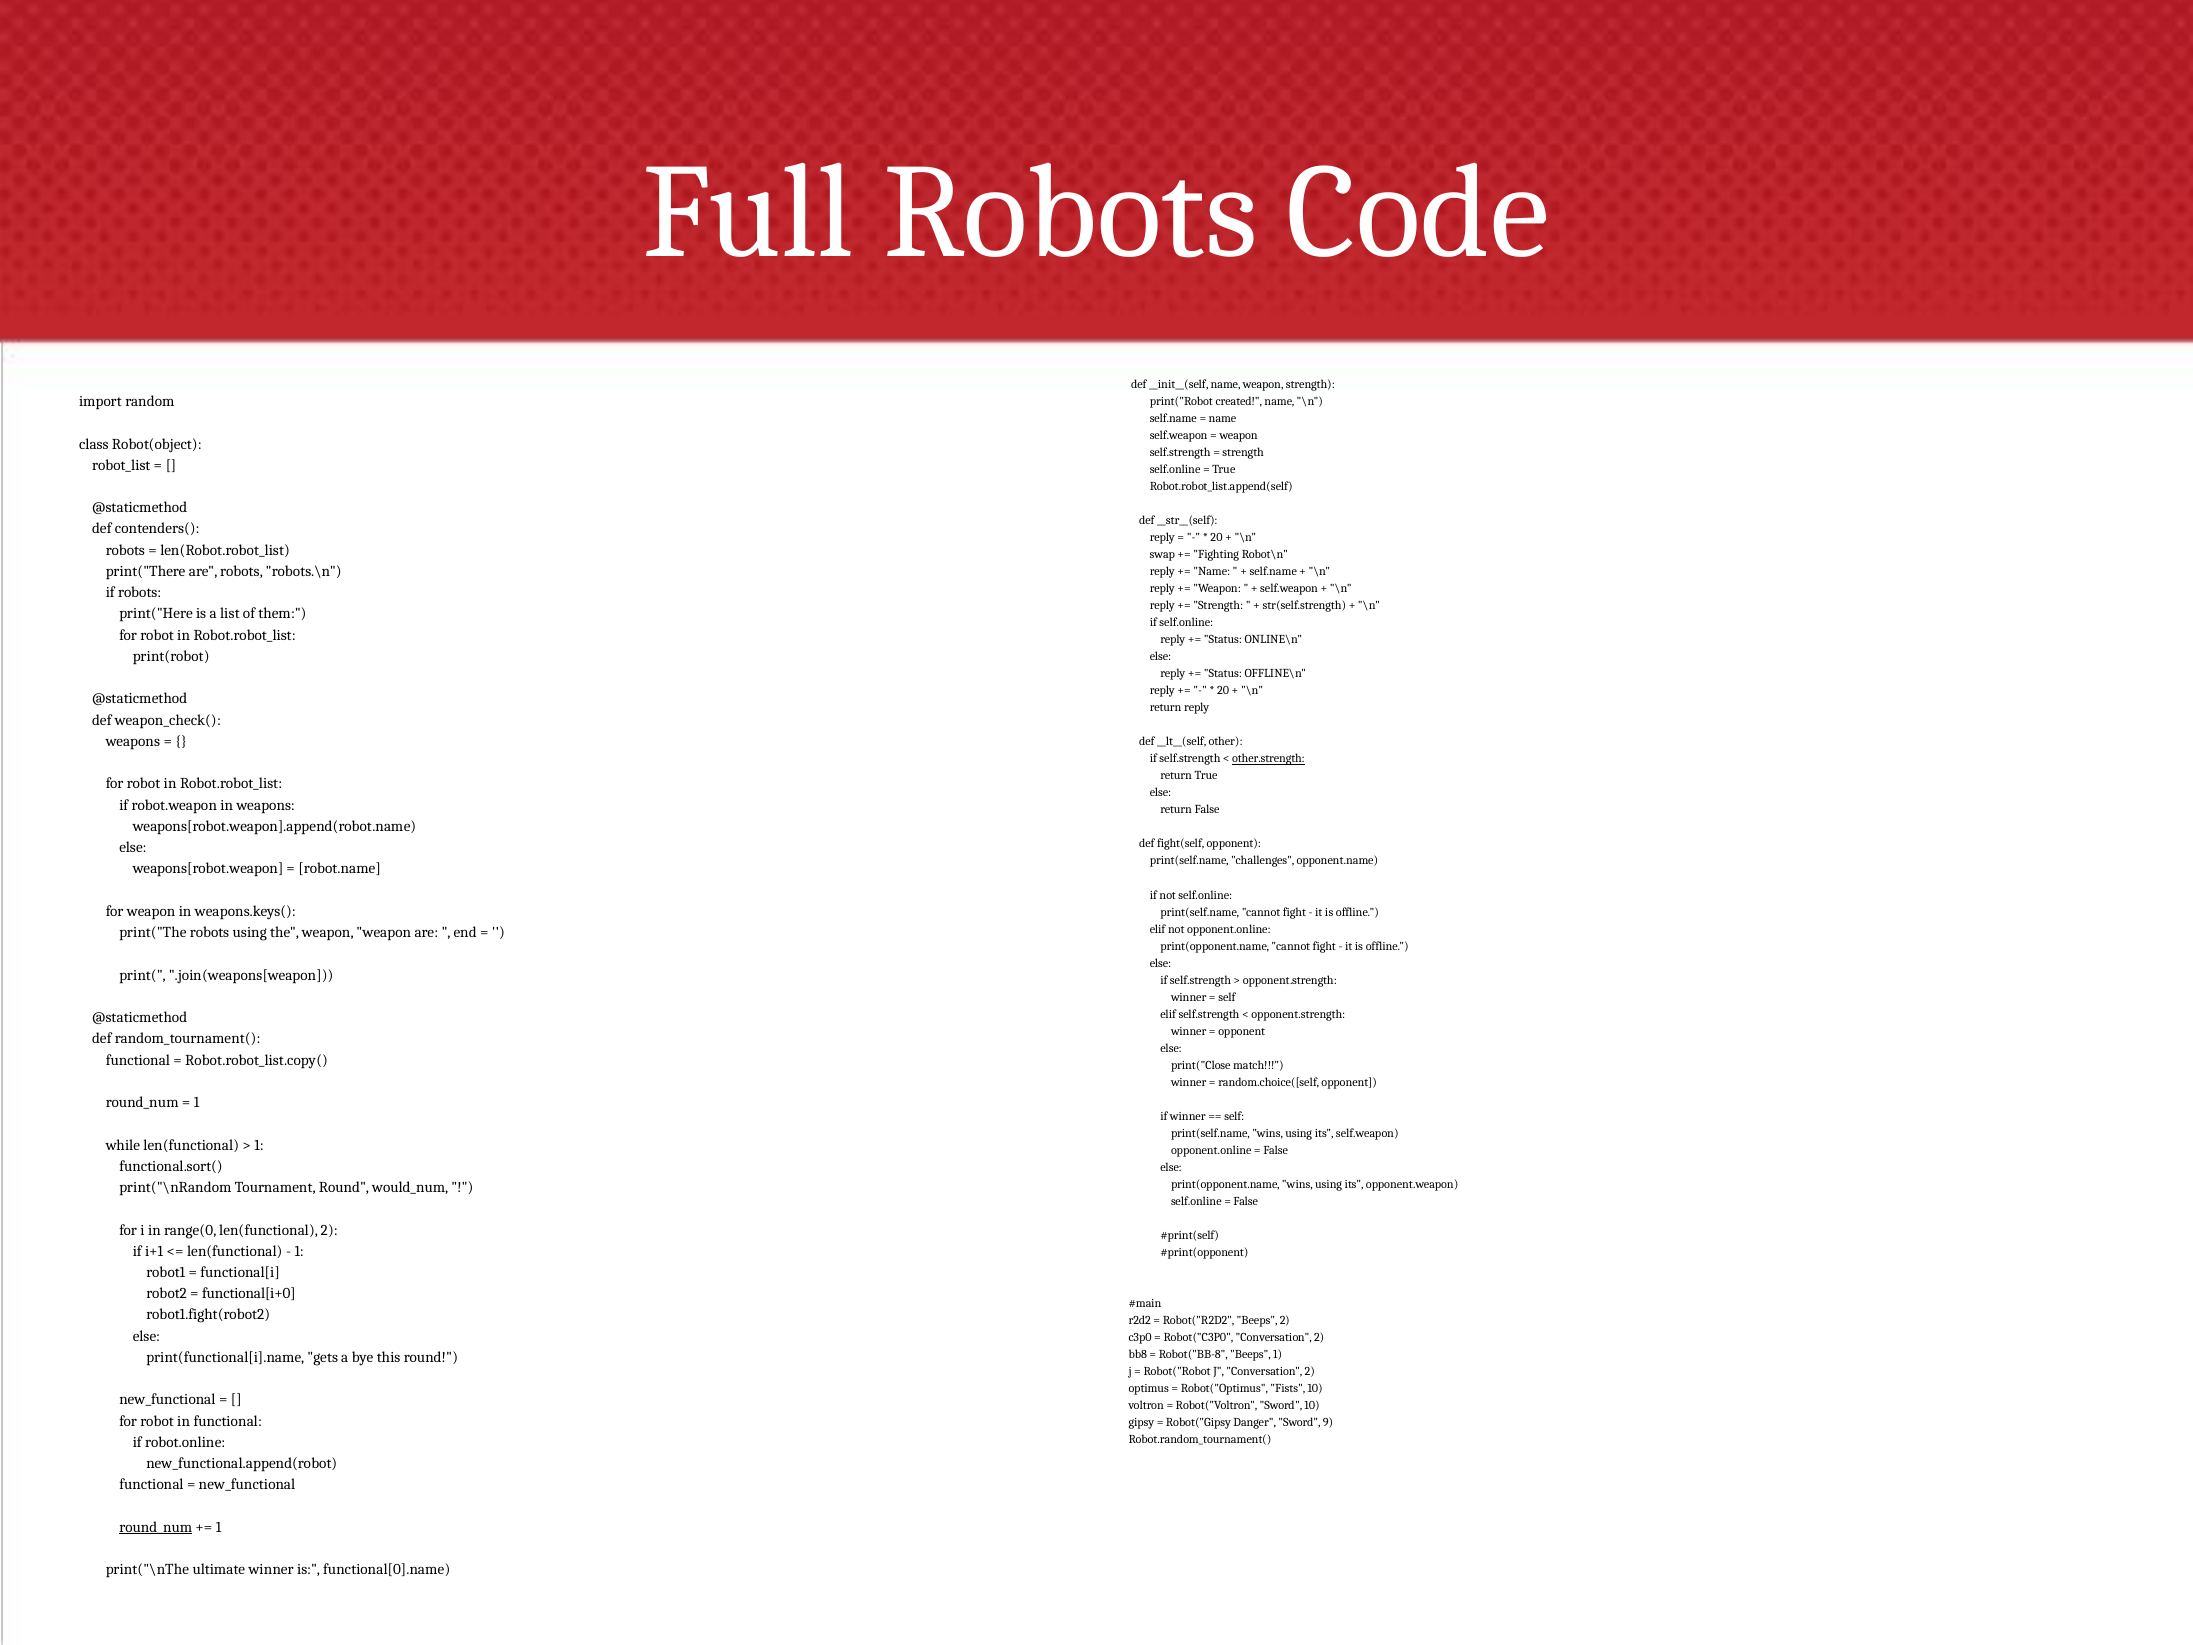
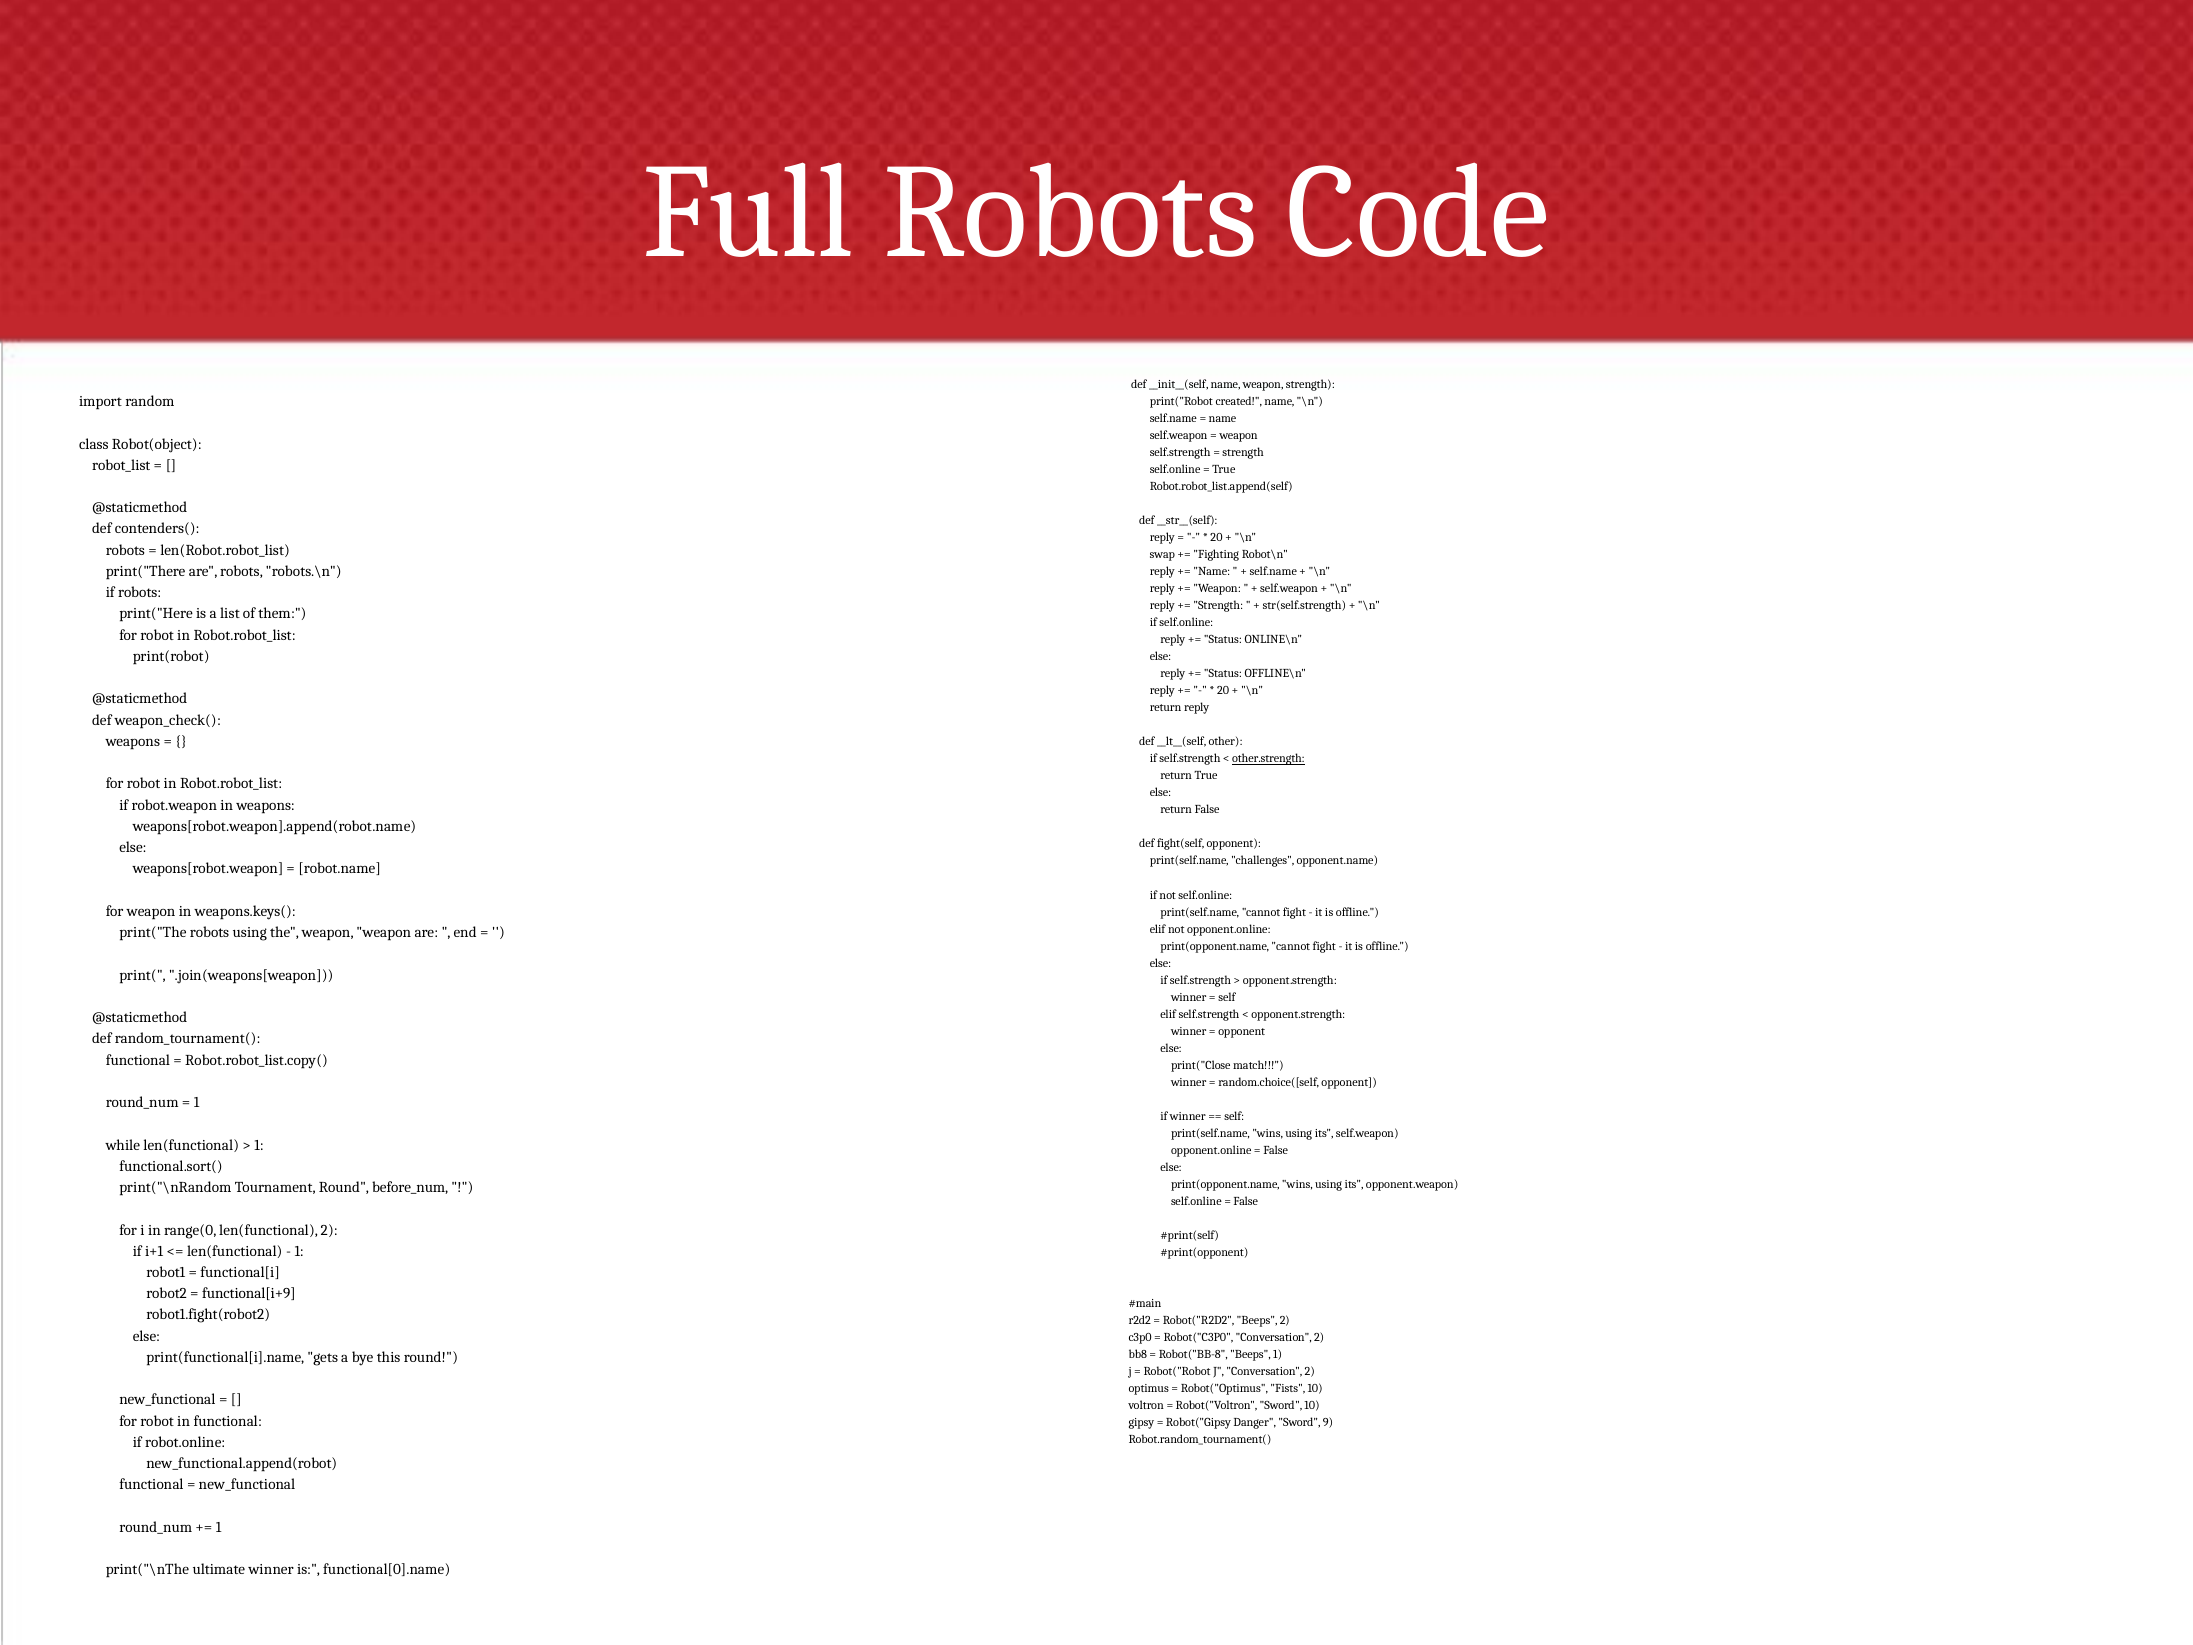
would_num: would_num -> before_num
functional[i+0: functional[i+0 -> functional[i+9
round_num at (156, 1527) underline: present -> none
